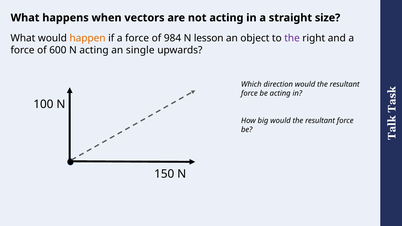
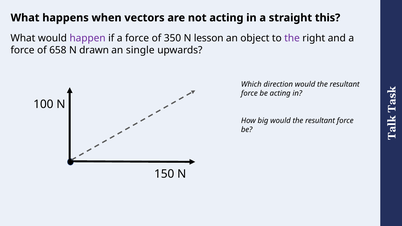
size: size -> this
happen colour: orange -> purple
984: 984 -> 350
600: 600 -> 658
N acting: acting -> drawn
